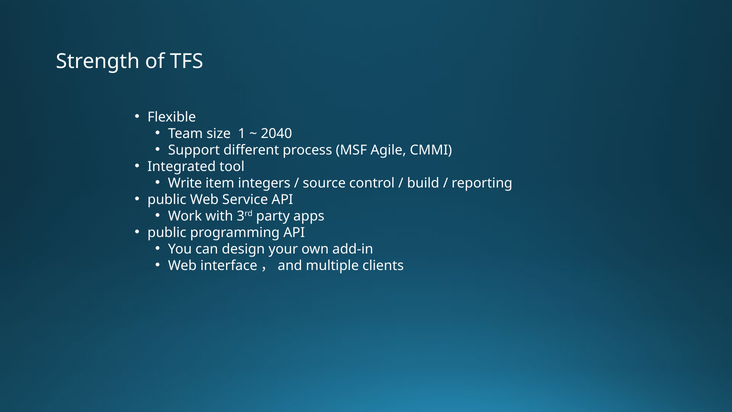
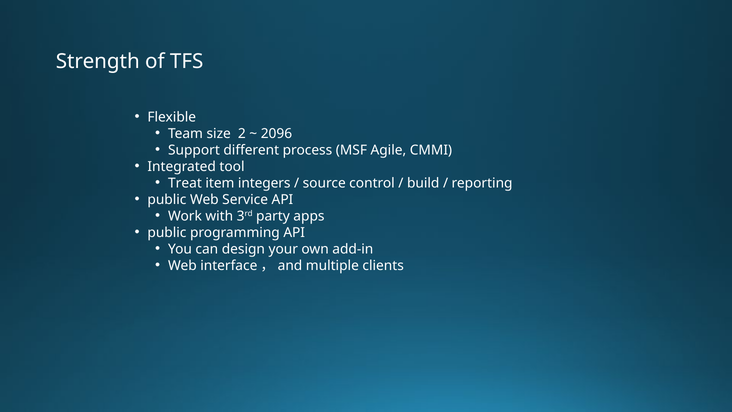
1: 1 -> 2
2040: 2040 -> 2096
Write: Write -> Treat
